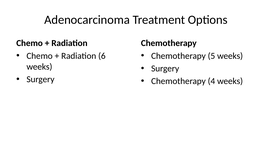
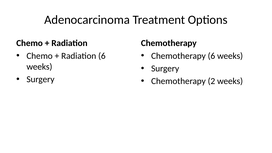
Chemotherapy 5: 5 -> 6
4: 4 -> 2
